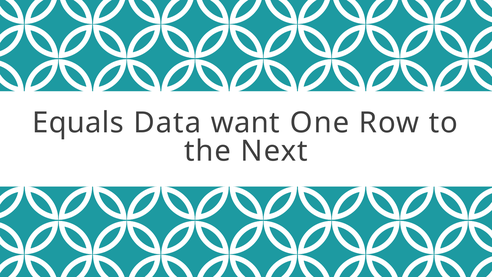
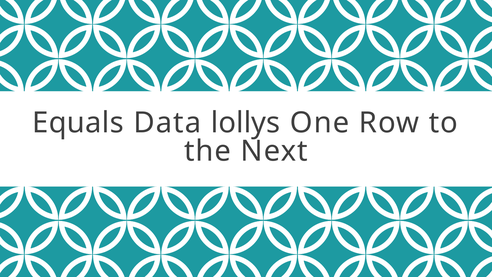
want: want -> lollys
